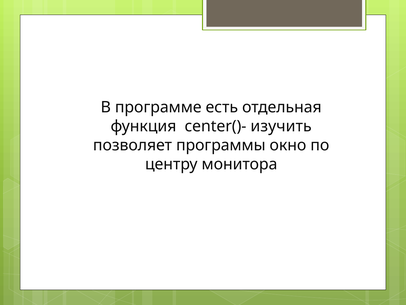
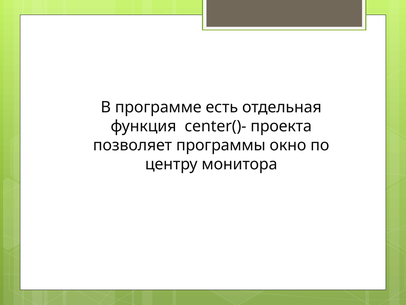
изучить: изучить -> проекта
